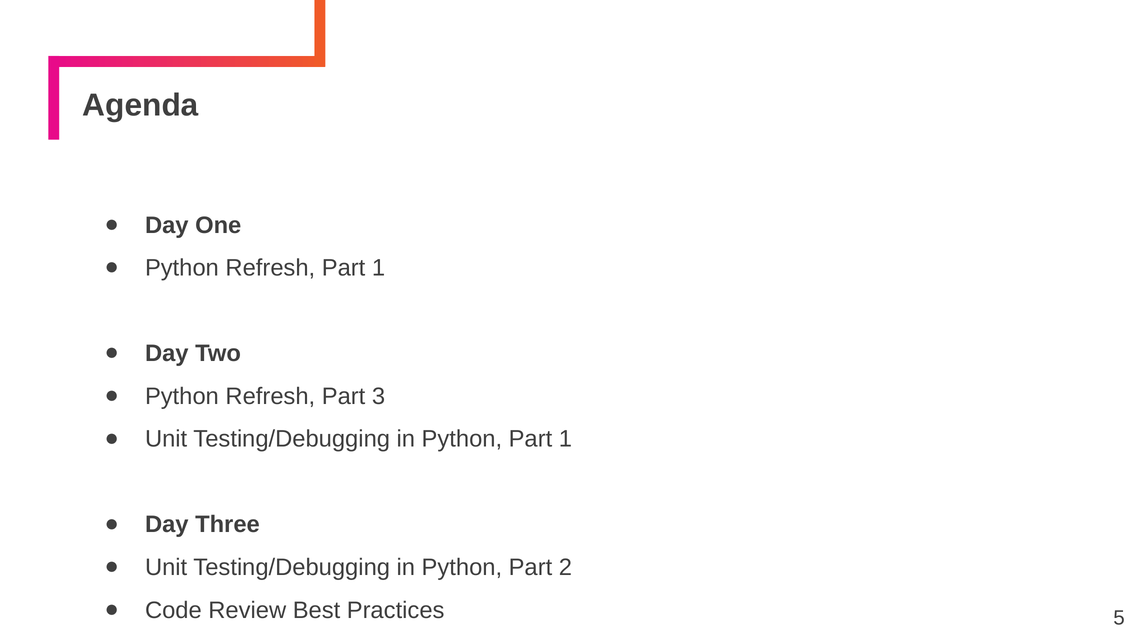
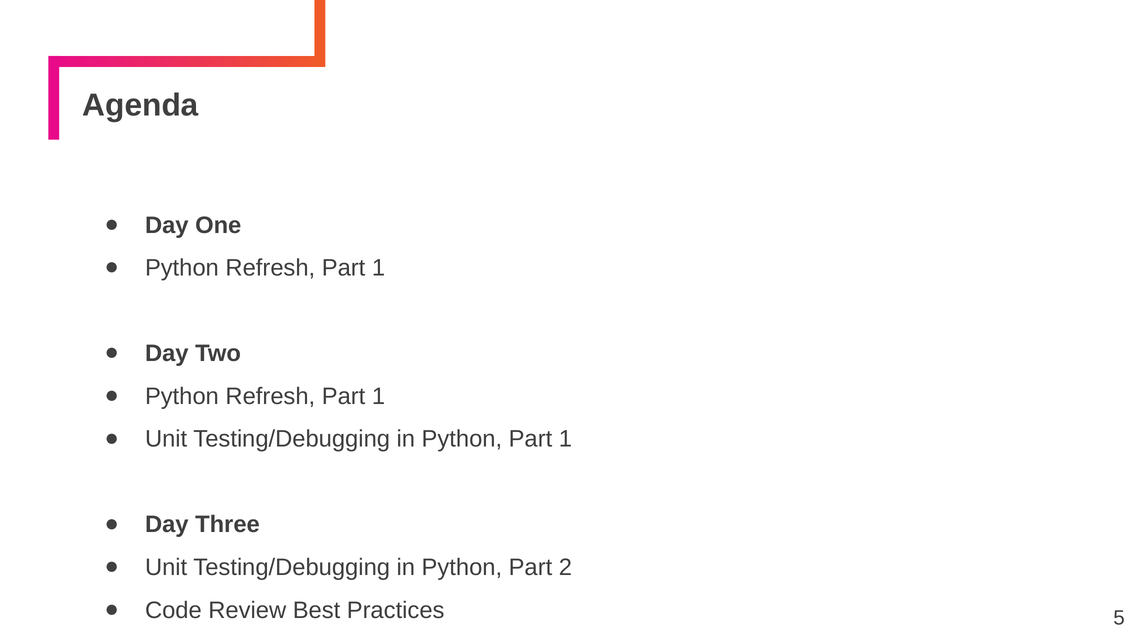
3 at (379, 396): 3 -> 1
